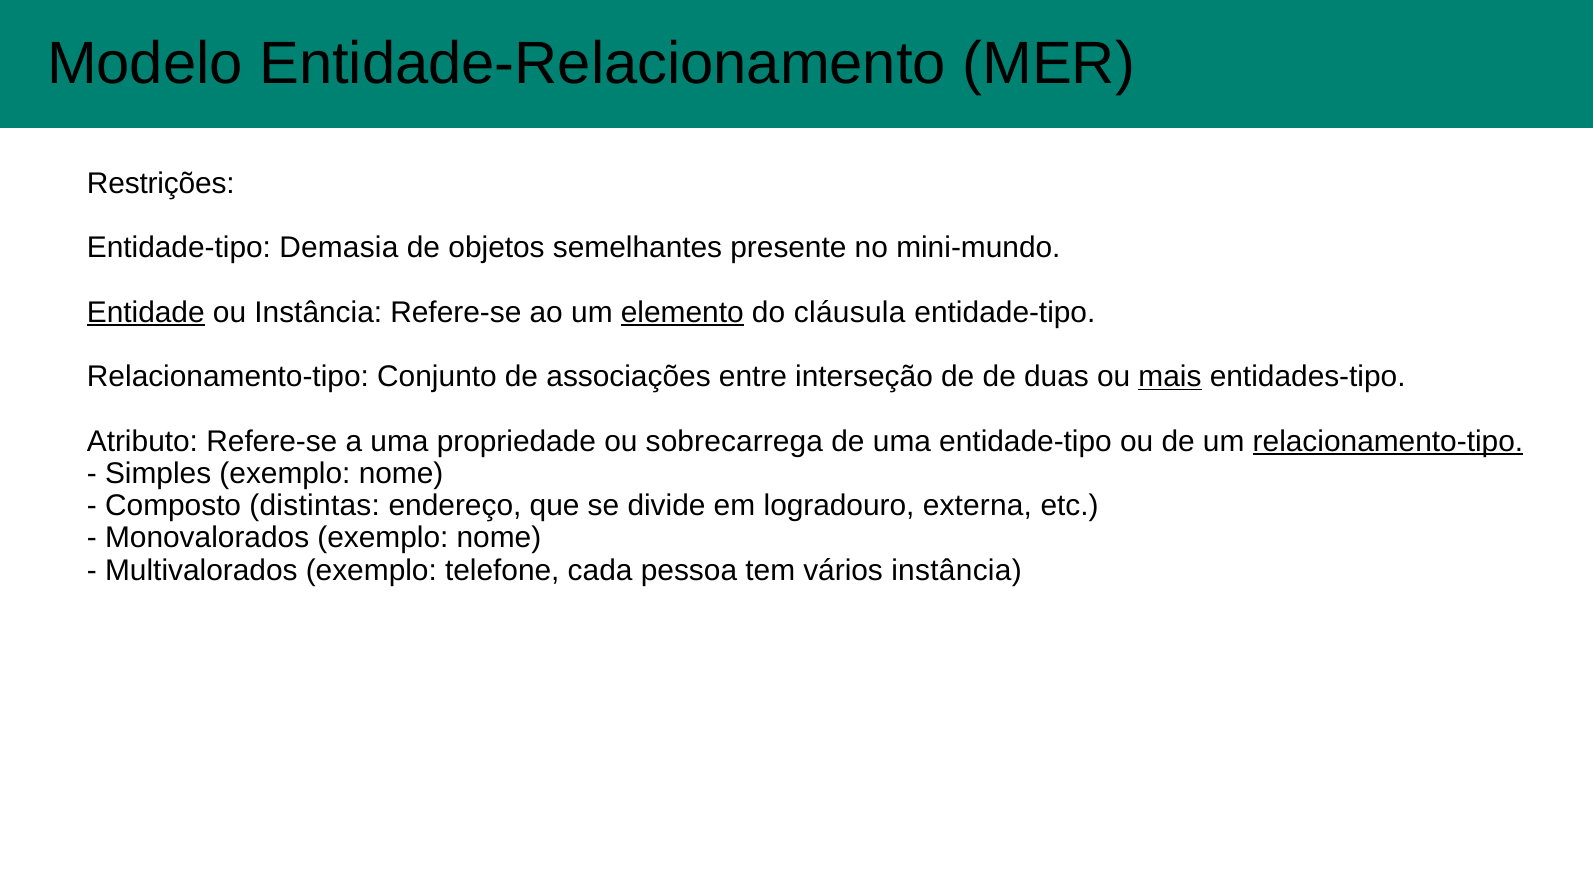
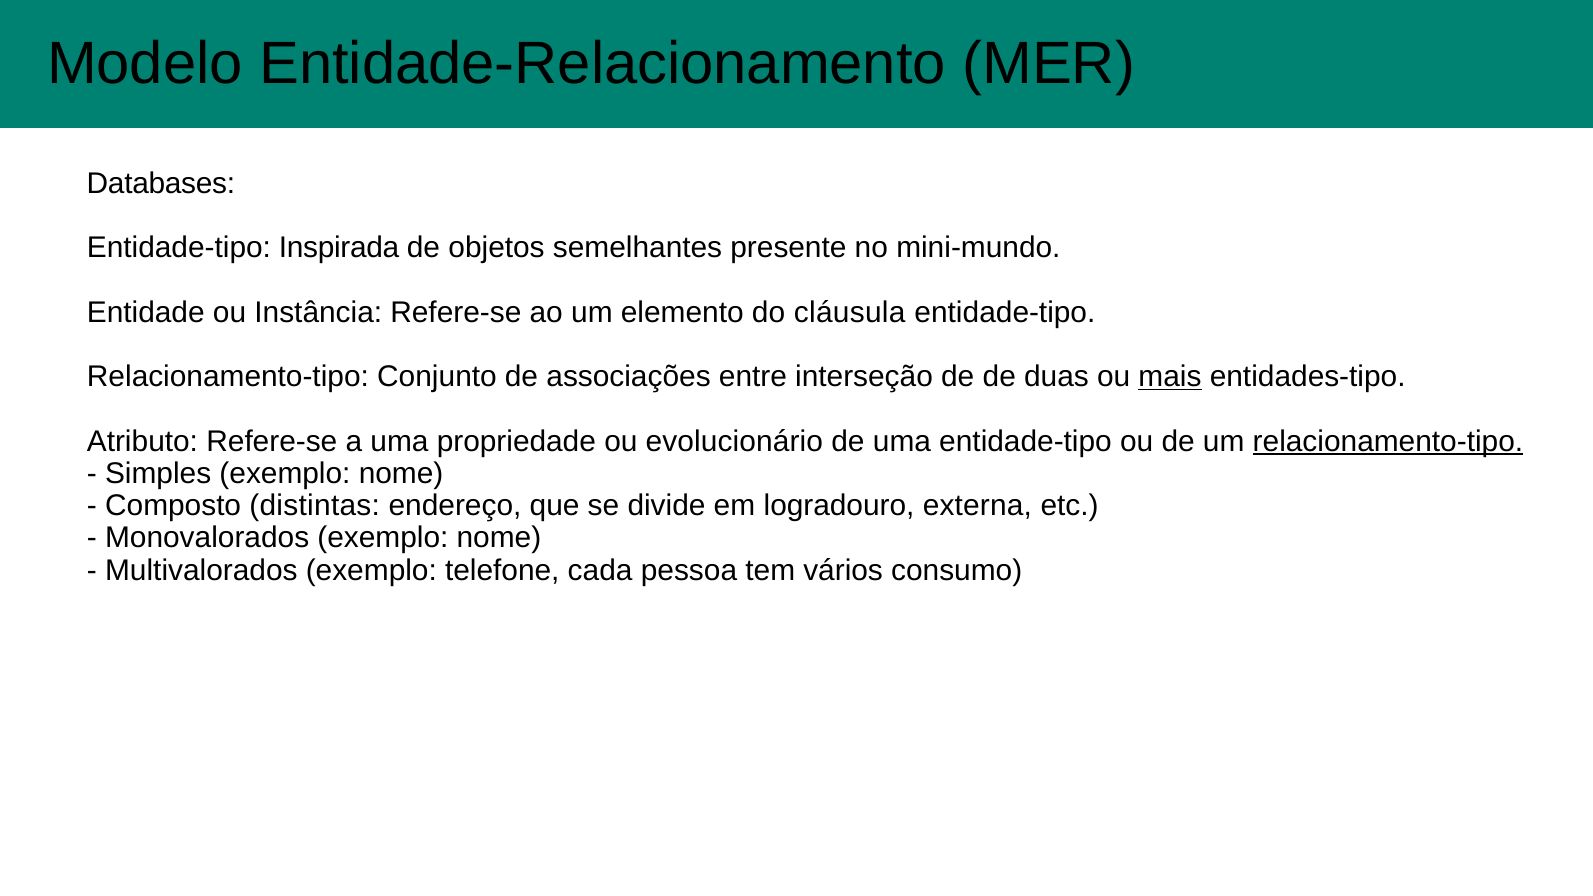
Restrições: Restrições -> Databases
Demasia: Demasia -> Inspirada
Entidade underline: present -> none
elemento underline: present -> none
sobrecarrega: sobrecarrega -> evolucionário
vários instância: instância -> consumo
